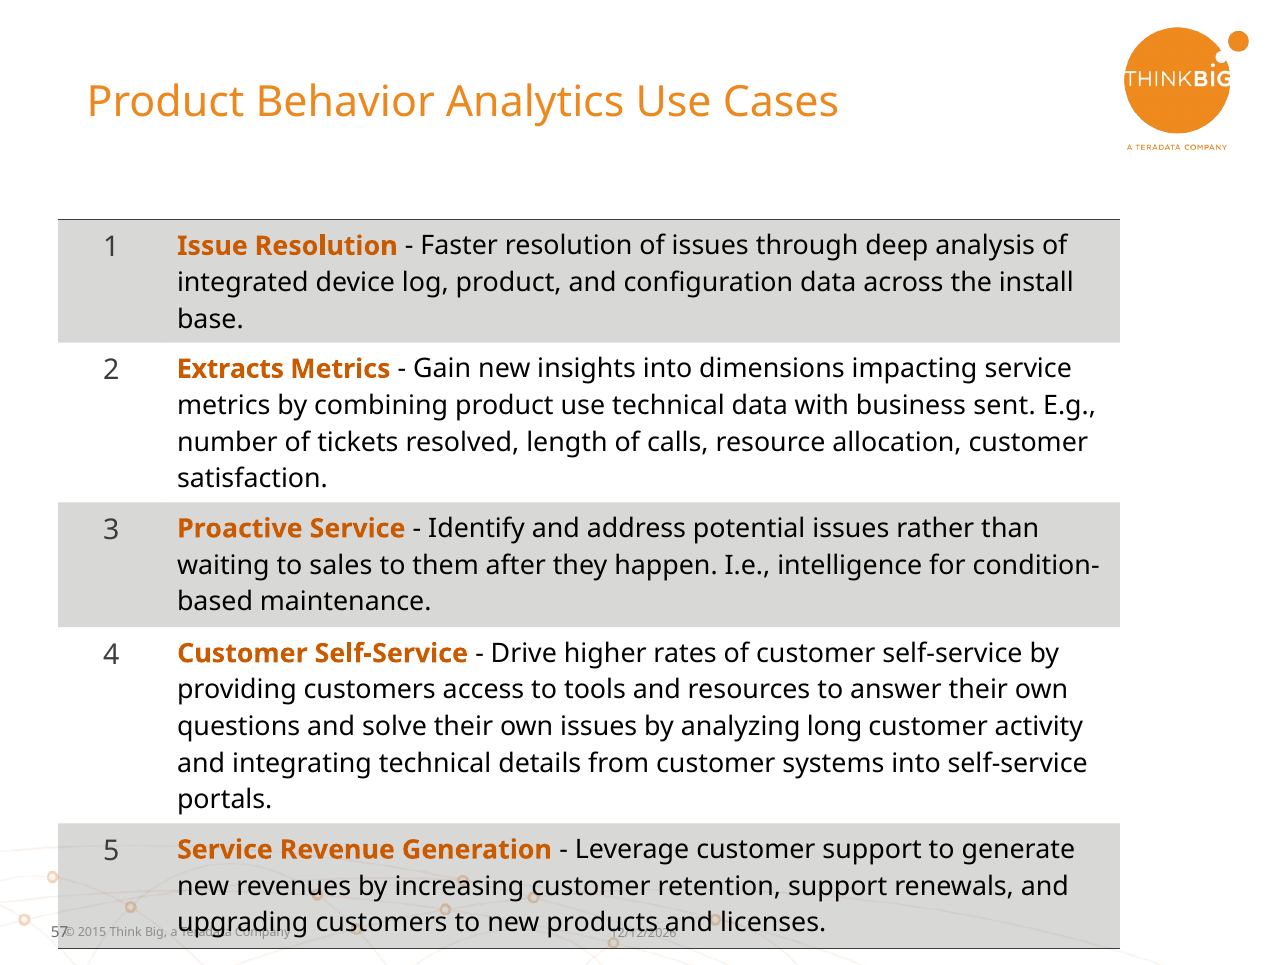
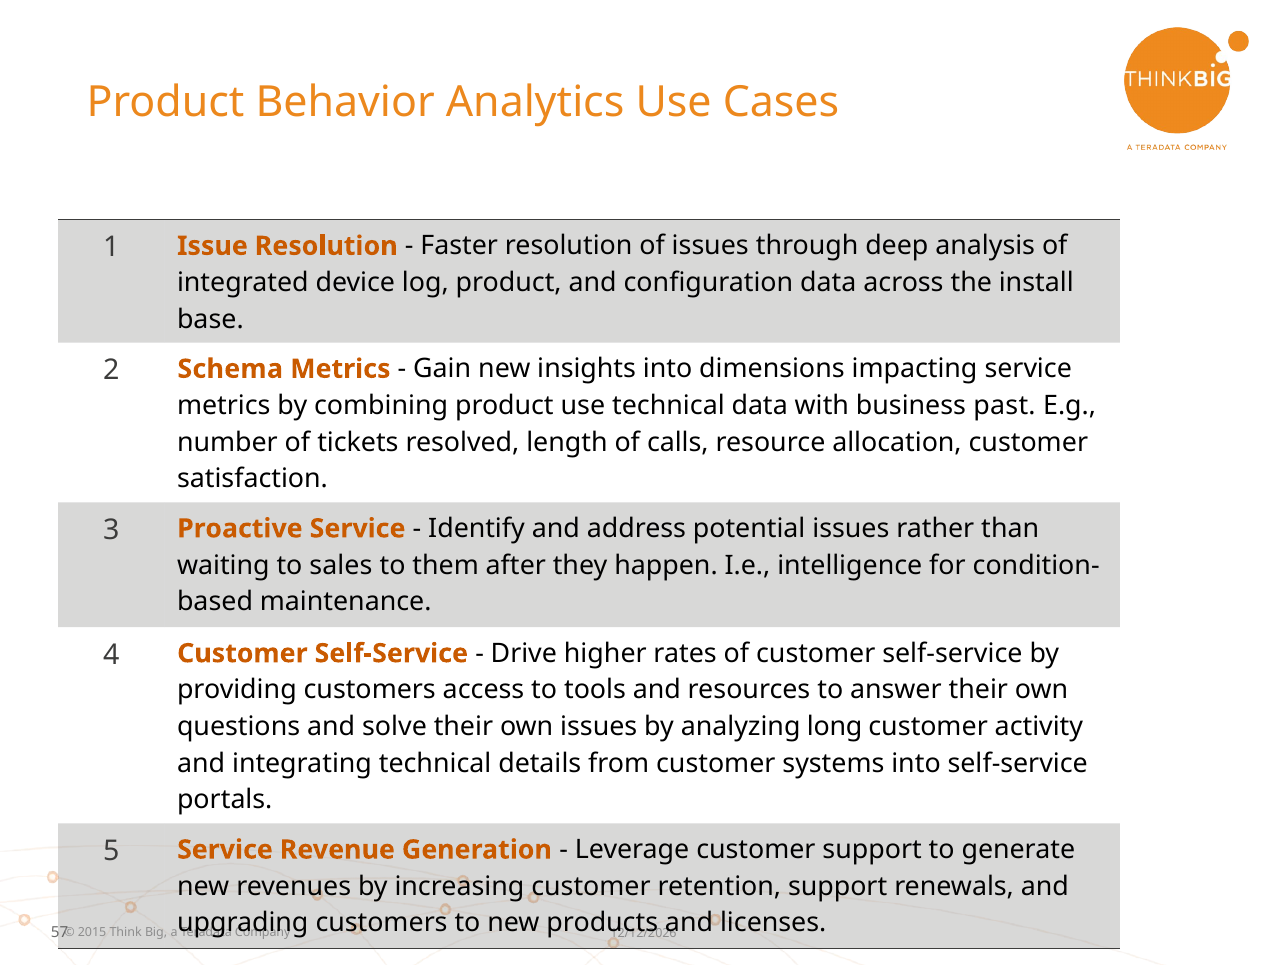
Extracts: Extracts -> Schema
sent: sent -> past
